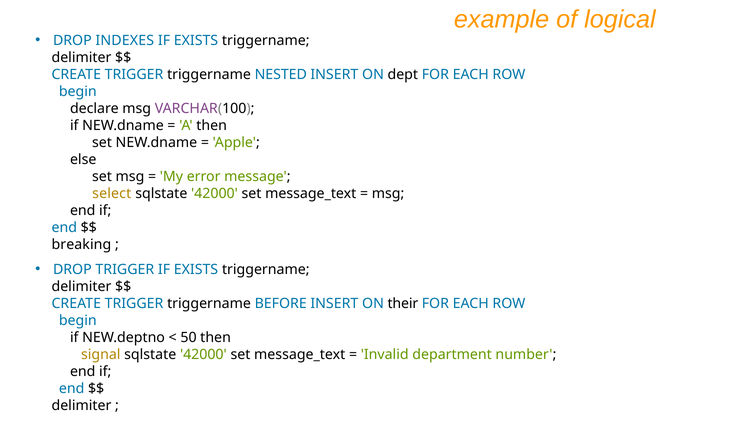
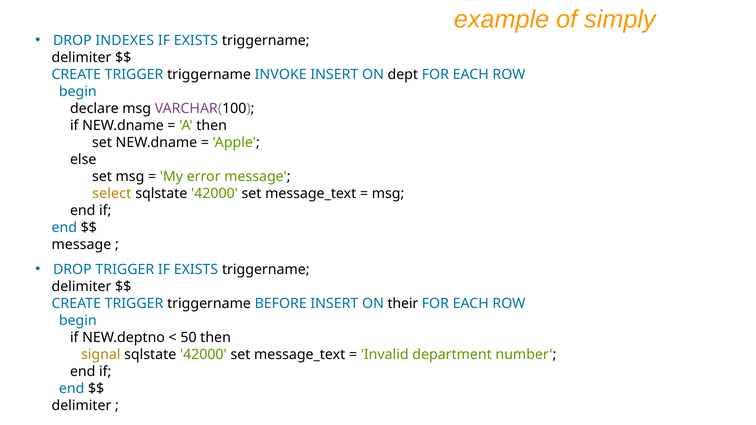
logical: logical -> simply
NESTED: NESTED -> INVOKE
breaking at (81, 245): breaking -> message
